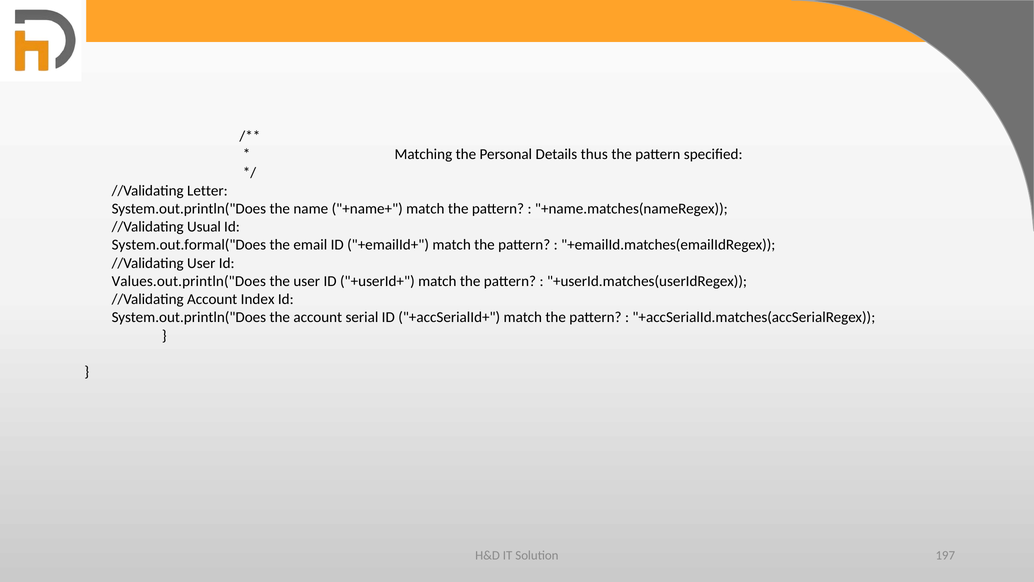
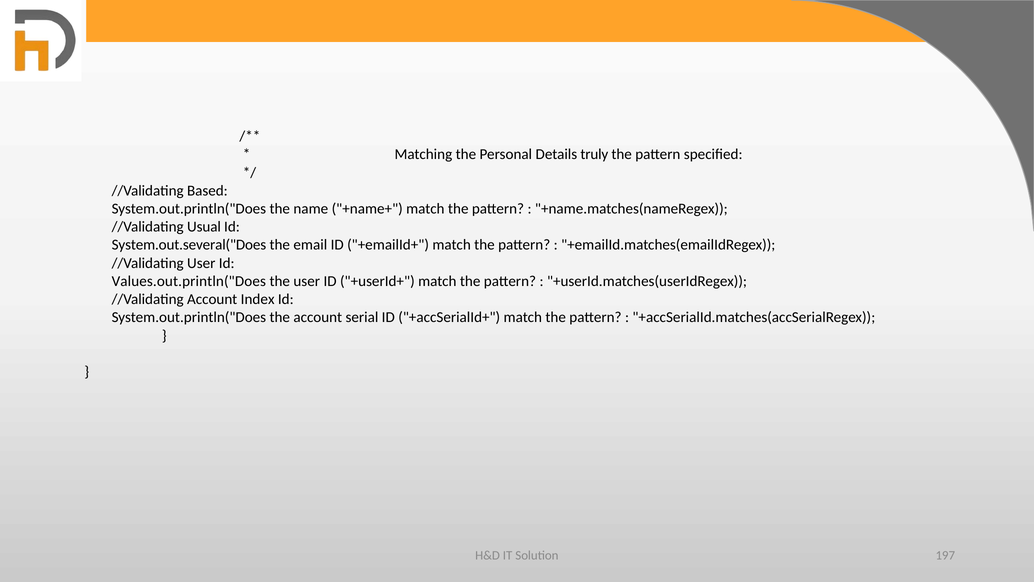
thus: thus -> truly
Letter: Letter -> Based
System.out.formal("Does: System.out.formal("Does -> System.out.several("Does
